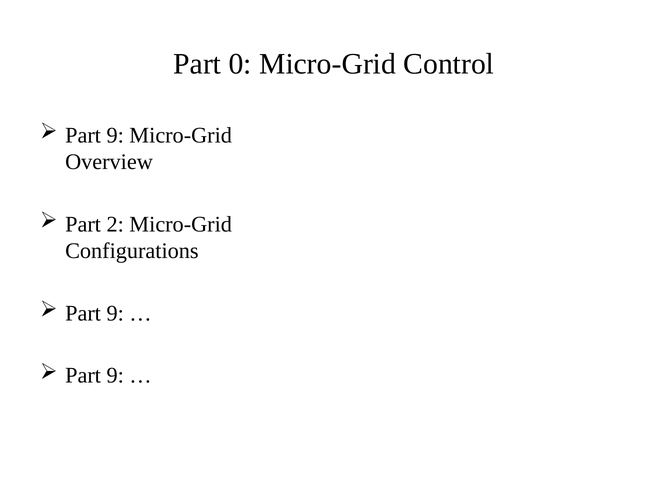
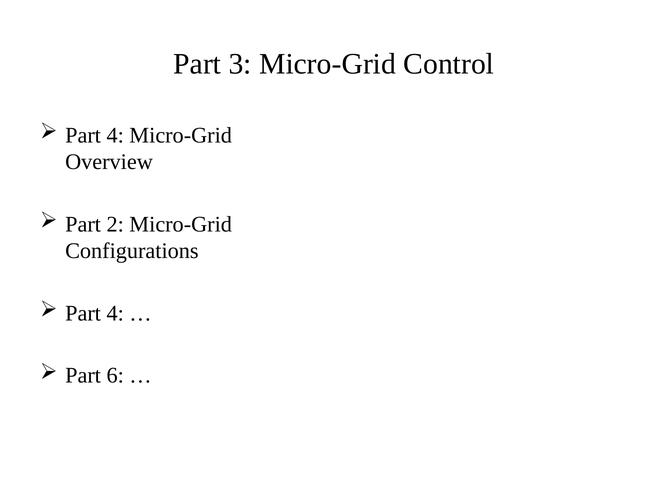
0: 0 -> 3
9 at (115, 135): 9 -> 4
9 at (115, 313): 9 -> 4
9 at (115, 376): 9 -> 6
